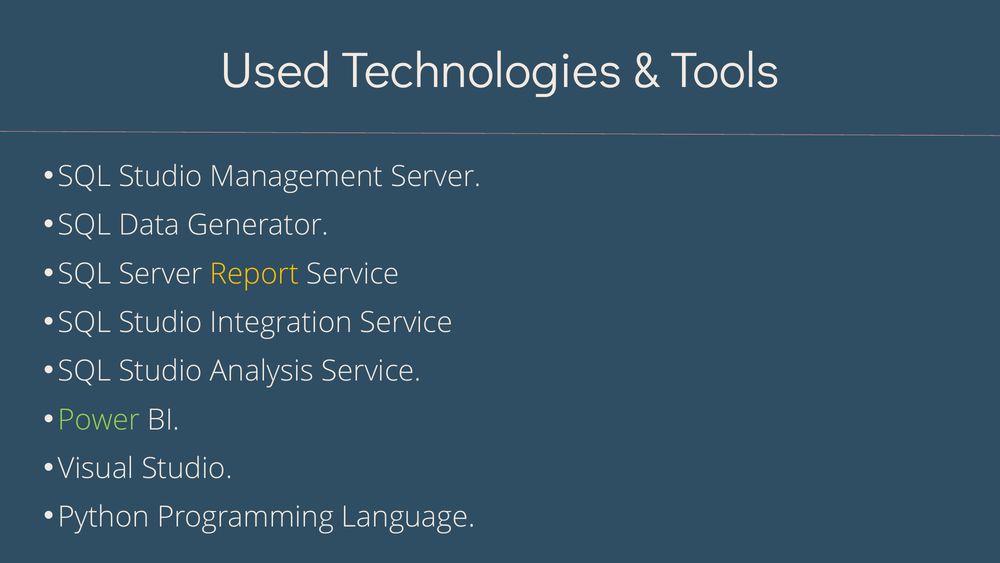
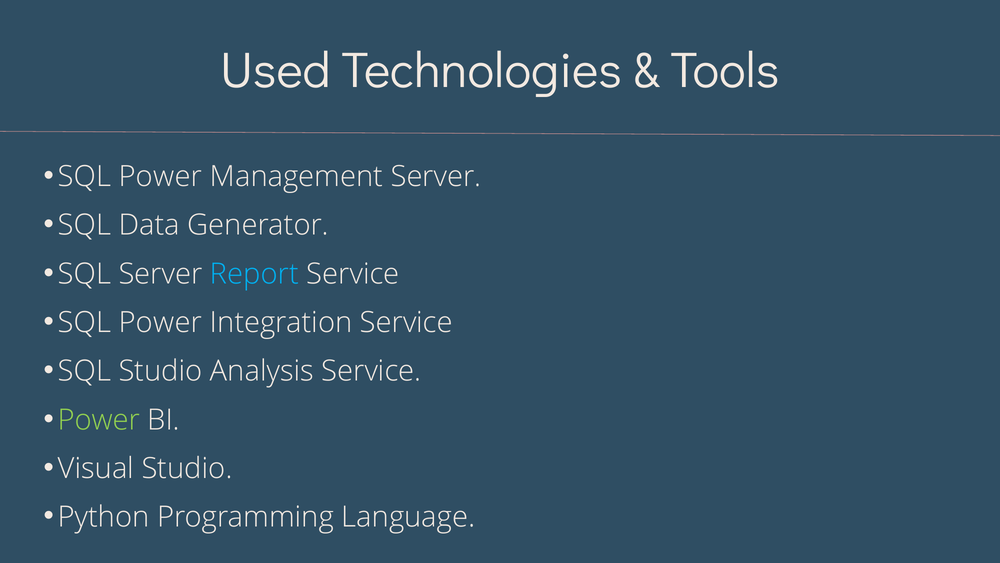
Studio at (160, 176): Studio -> Power
Report colour: yellow -> light blue
Studio at (160, 322): Studio -> Power
